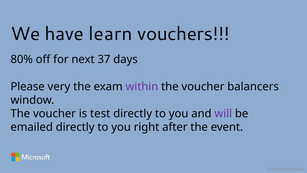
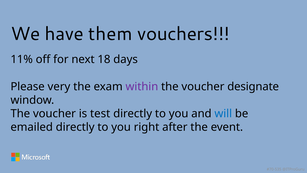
learn: learn -> them
80%: 80% -> 11%
37: 37 -> 18
balancers: balancers -> designate
will colour: purple -> blue
